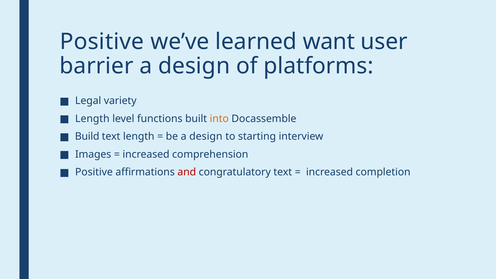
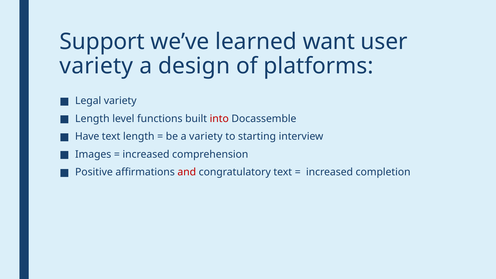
Positive at (102, 42): Positive -> Support
barrier at (96, 66): barrier -> variety
into colour: orange -> red
Build: Build -> Have
be a design: design -> variety
